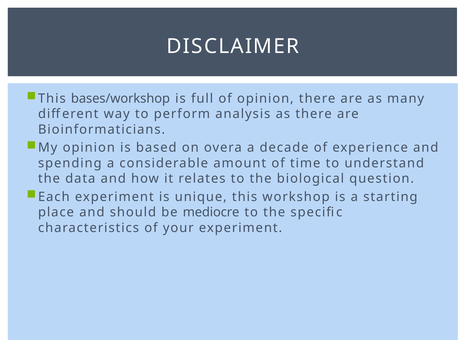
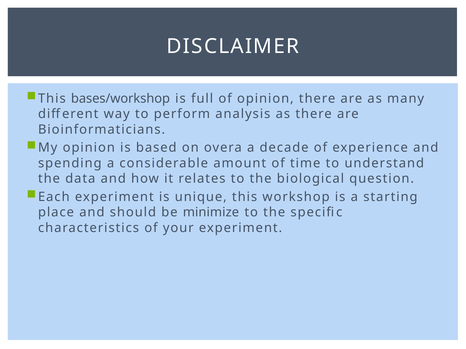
mediocre: mediocre -> minimize
